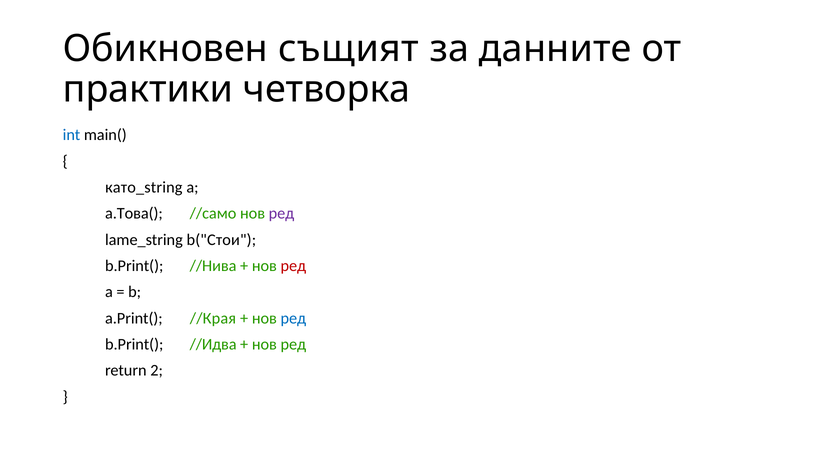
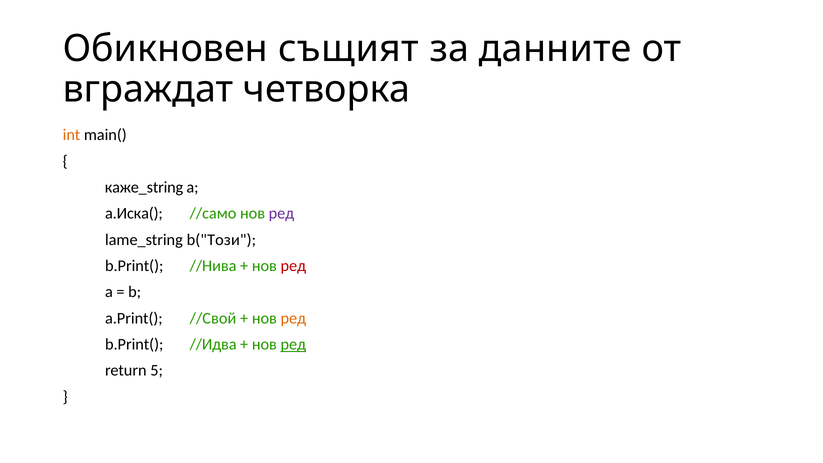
практики: практики -> вграждат
int colour: blue -> orange
като_string: като_string -> каже_string
a.Това(: a.Това( -> a.Иска(
b("Стои: b("Стои -> b("Този
//Края: //Края -> //Свой
ред at (293, 318) colour: blue -> orange
ред at (293, 344) underline: none -> present
2: 2 -> 5
